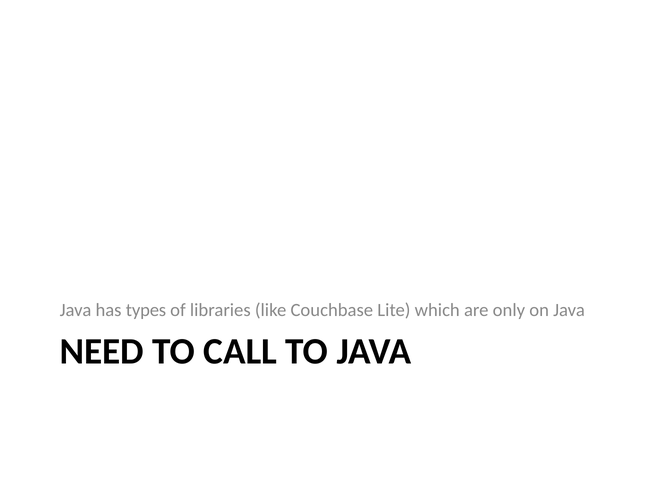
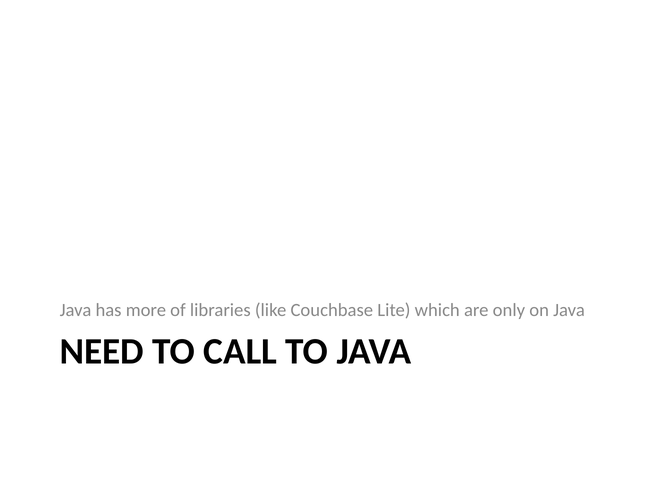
types: types -> more
